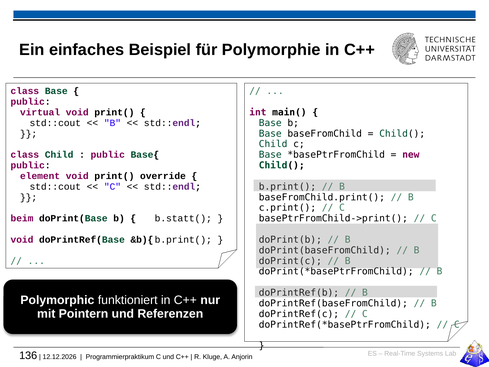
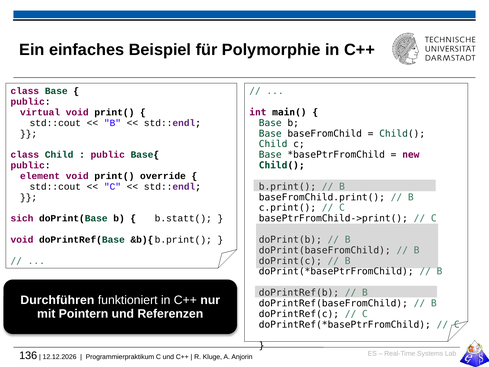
beim: beim -> sich
Polymorphic: Polymorphic -> Durchführen
